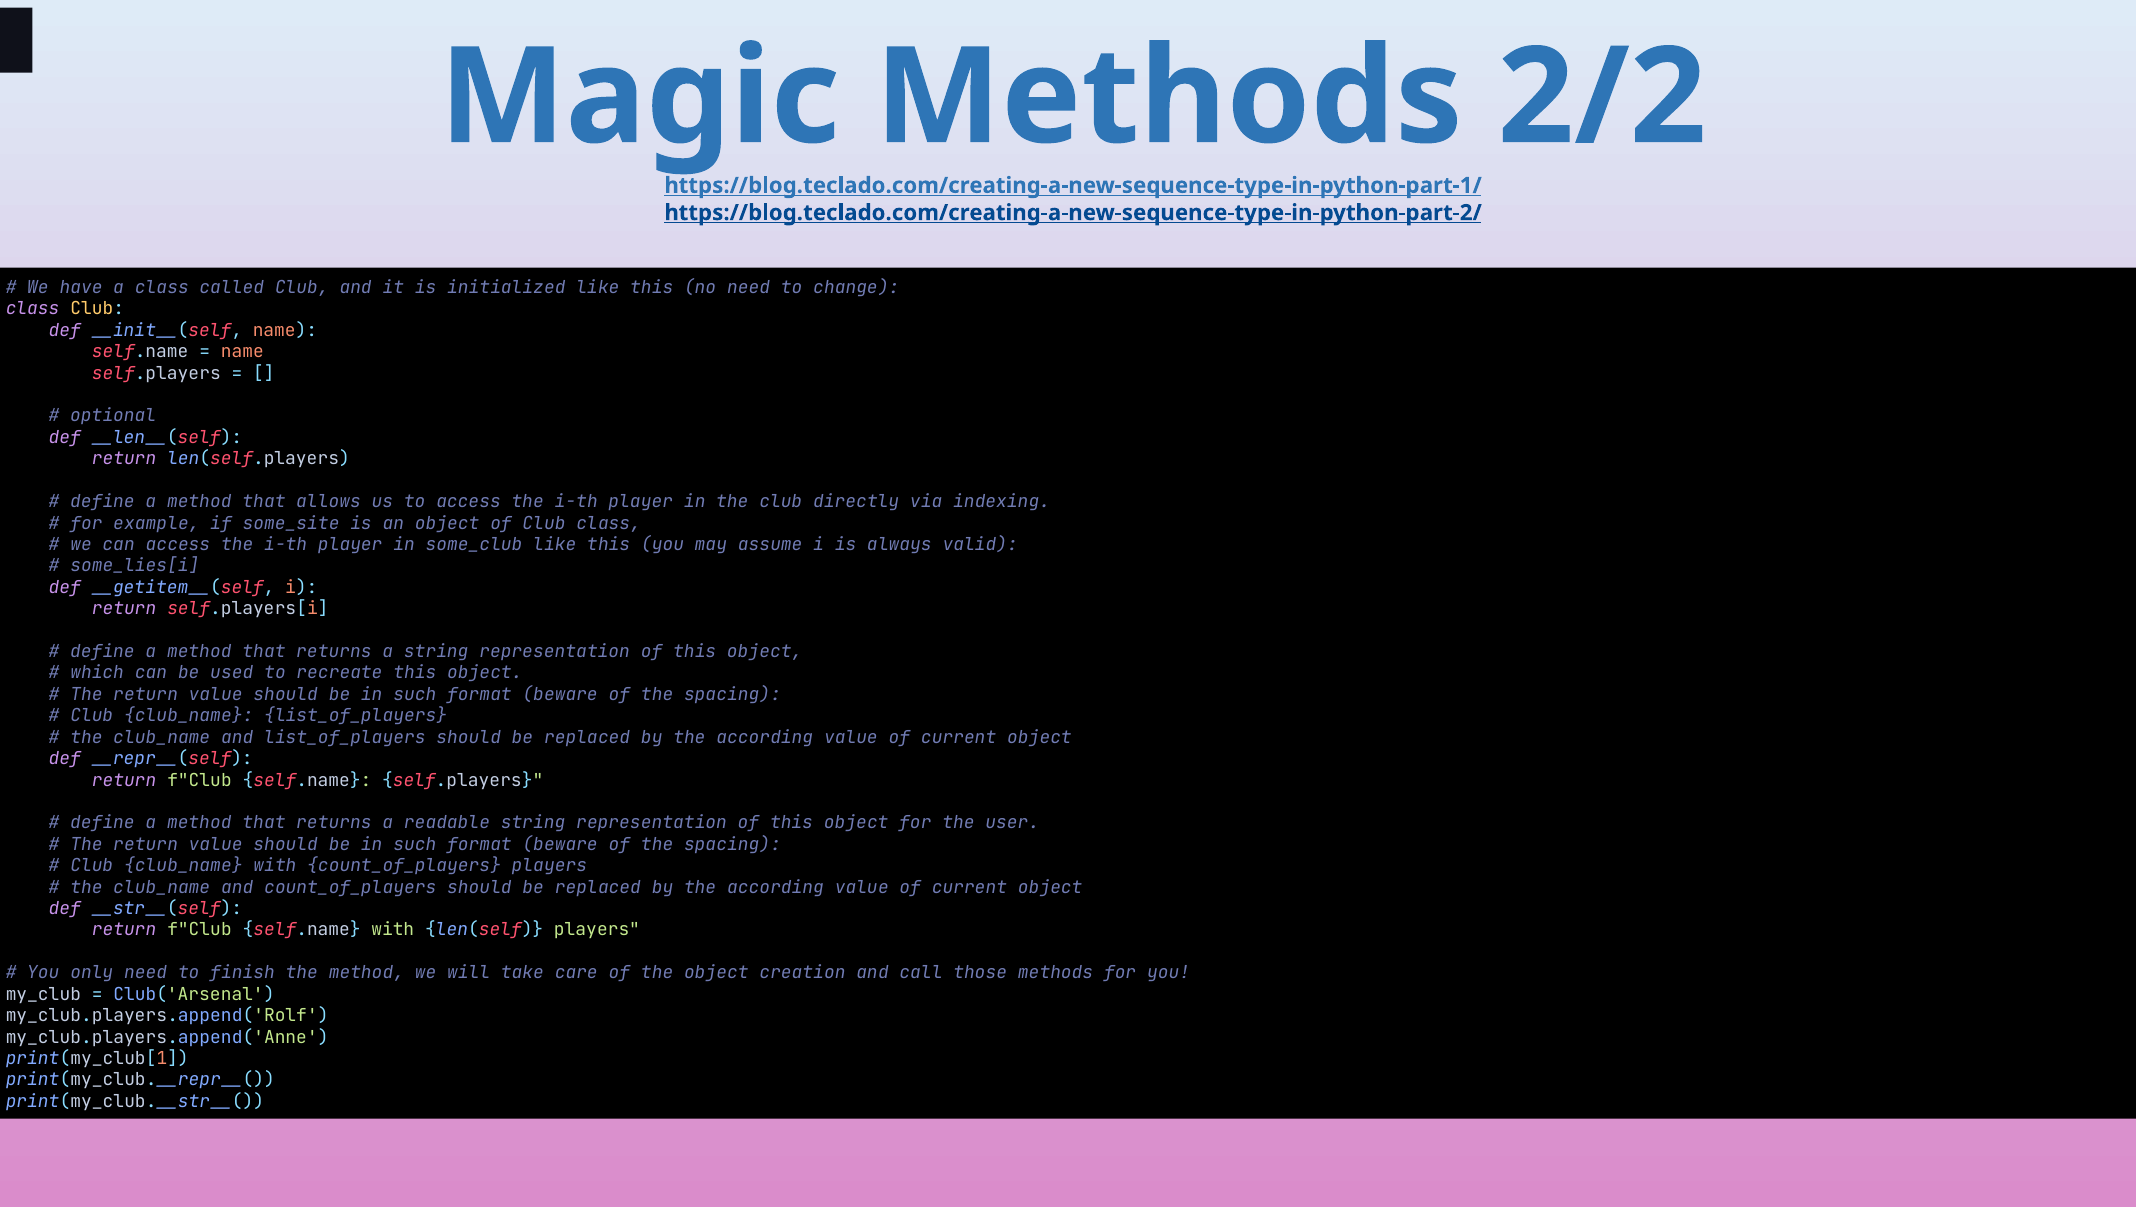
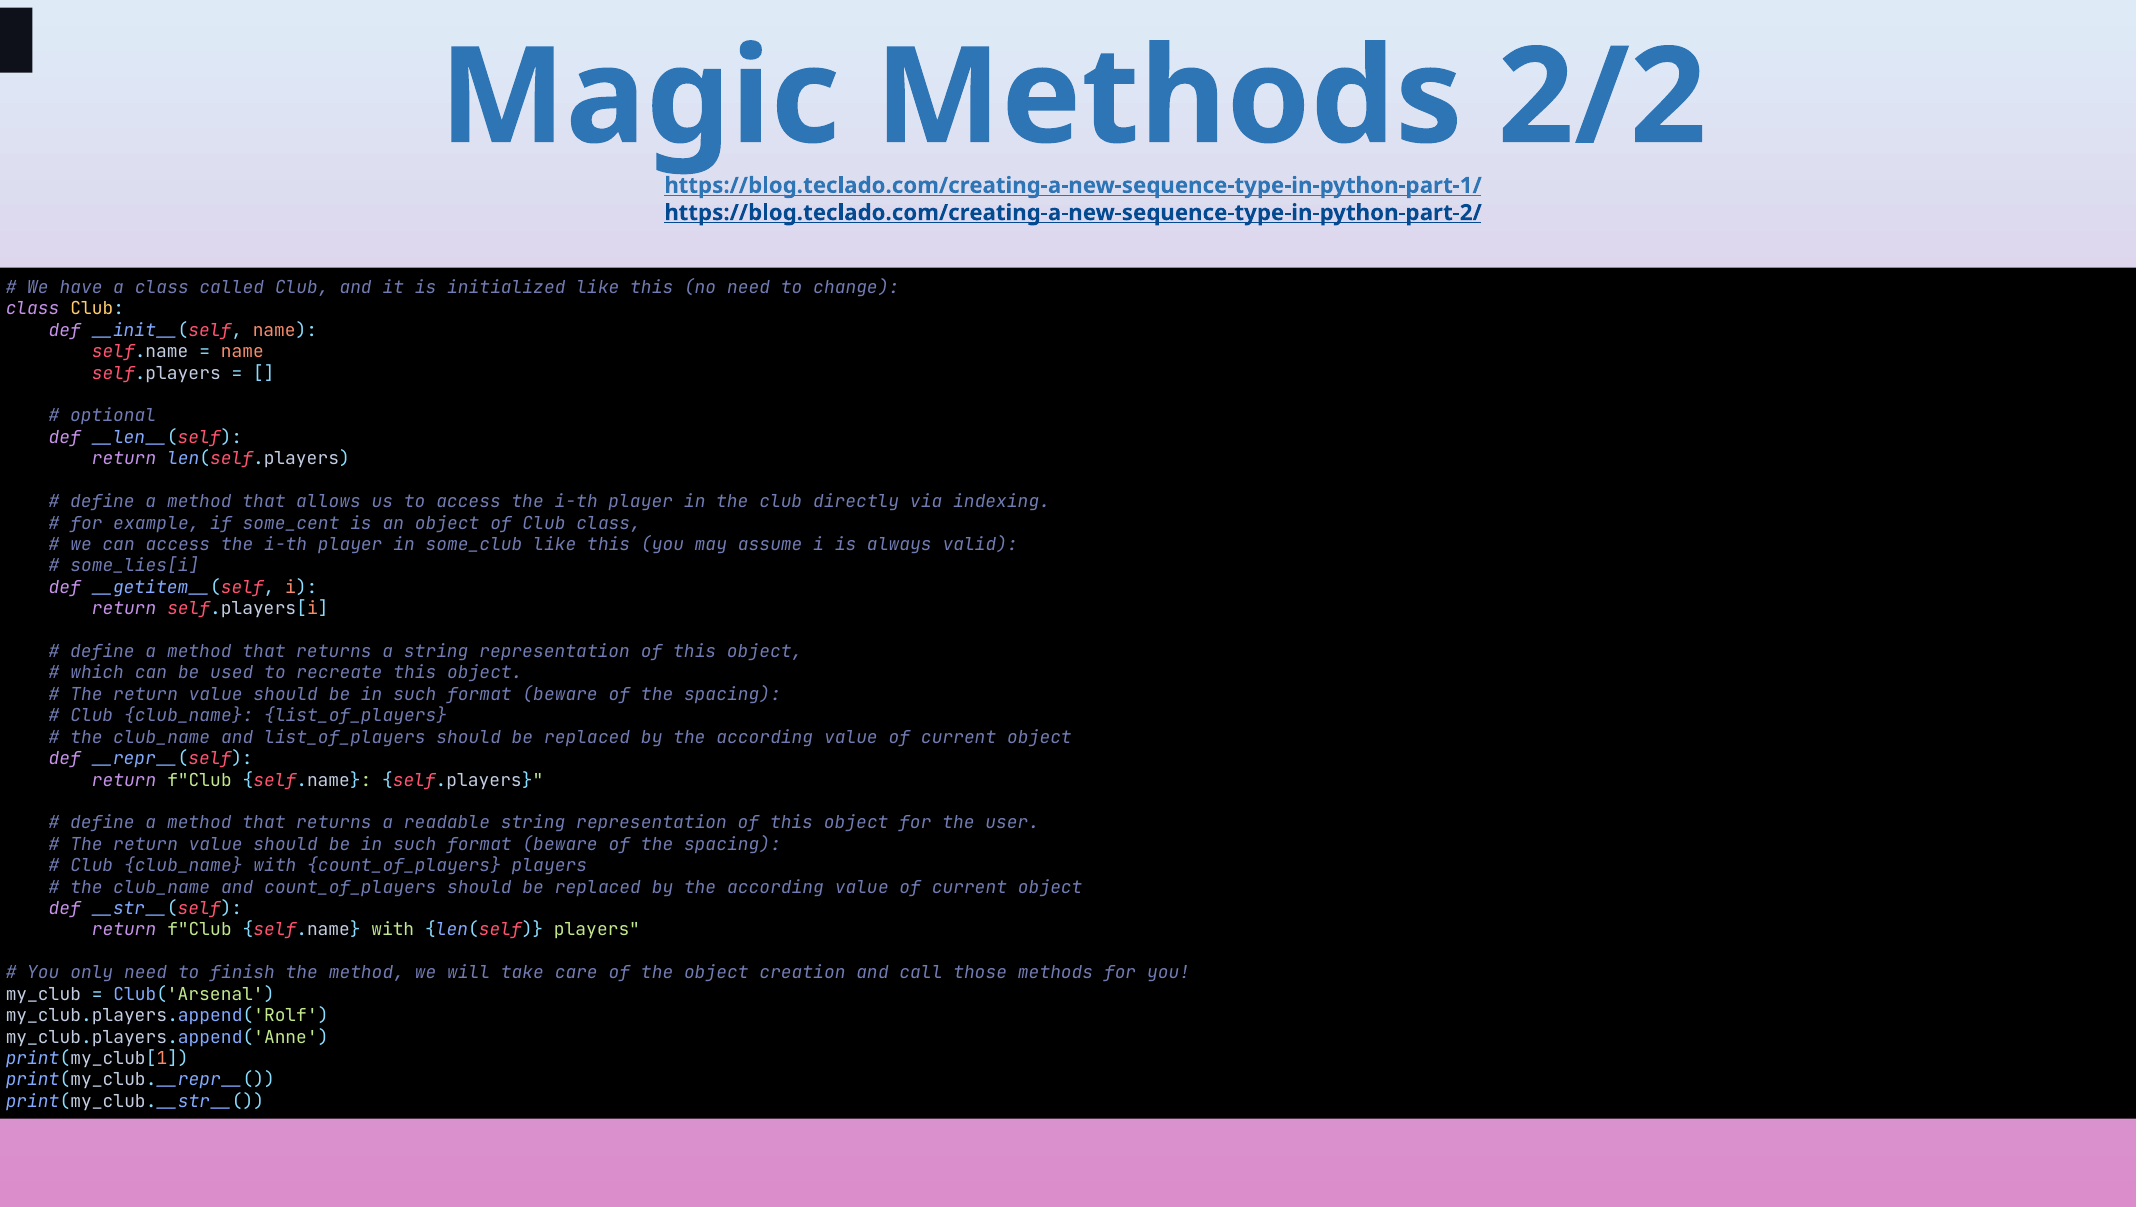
some_site: some_site -> some_cent
